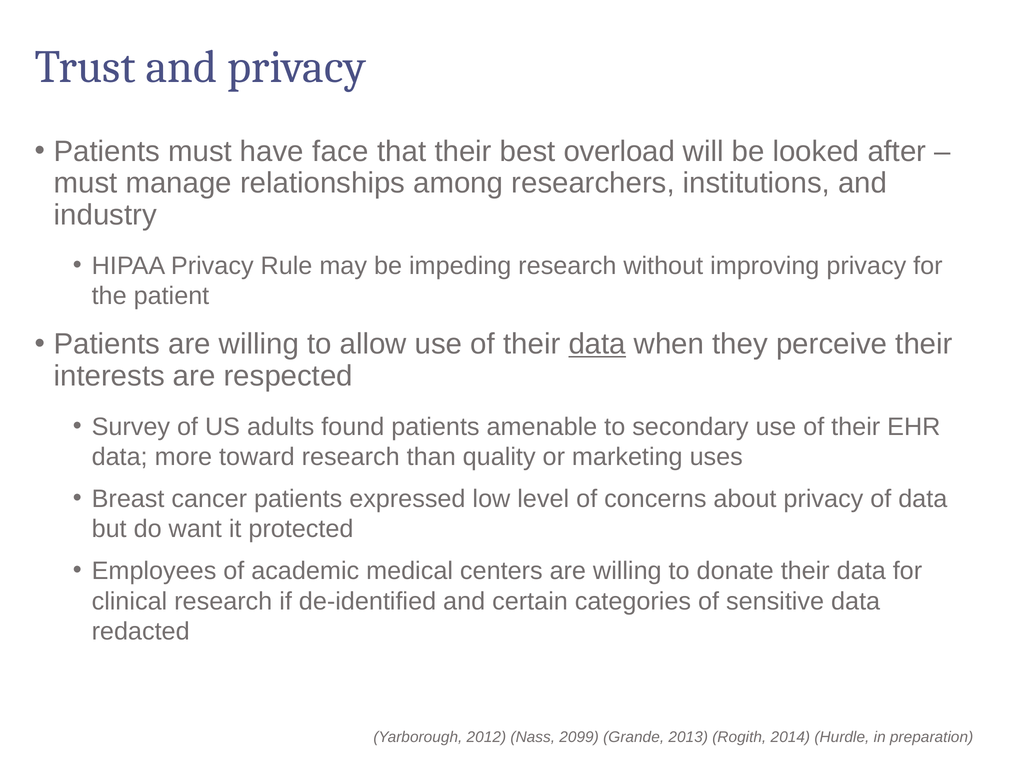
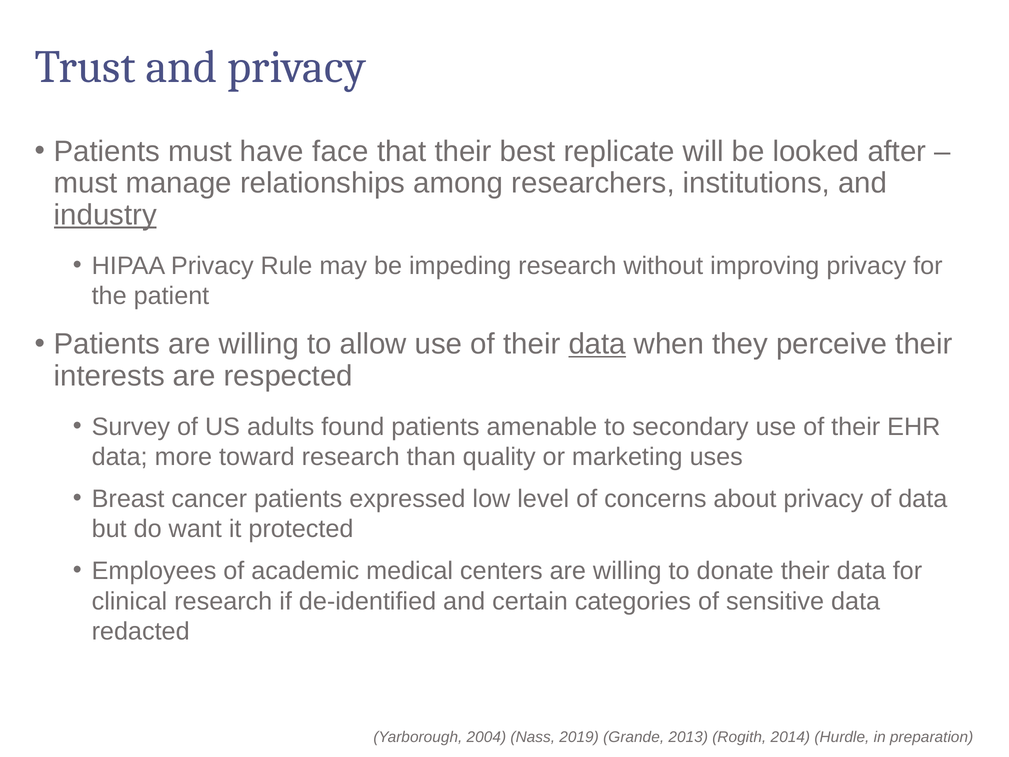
overload: overload -> replicate
industry underline: none -> present
2012: 2012 -> 2004
2099: 2099 -> 2019
